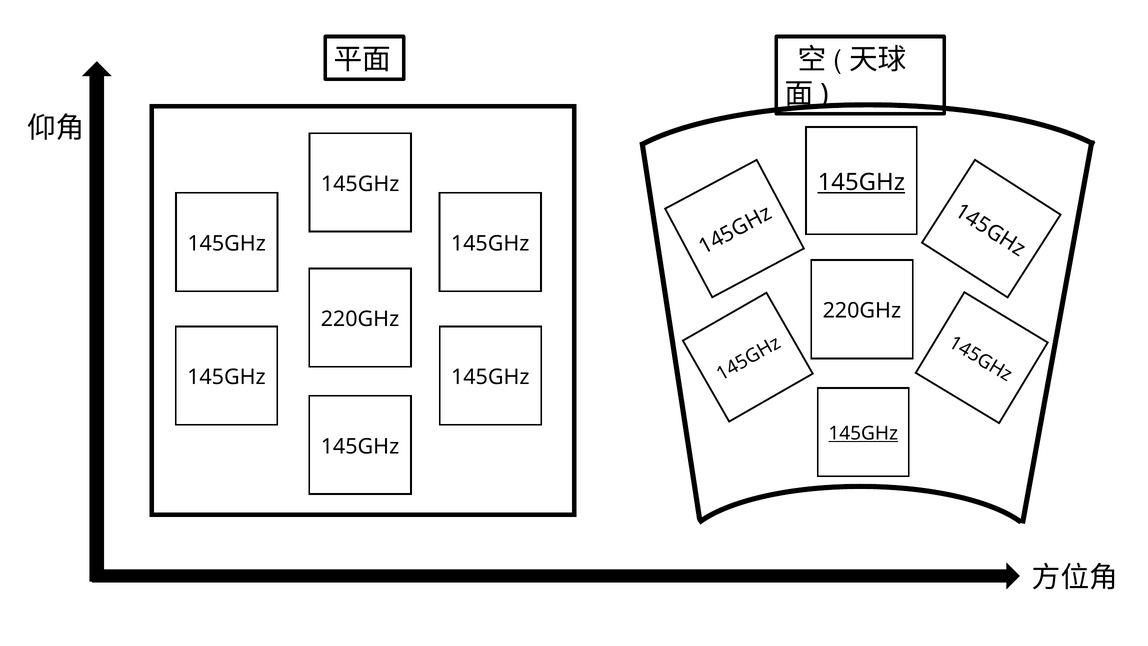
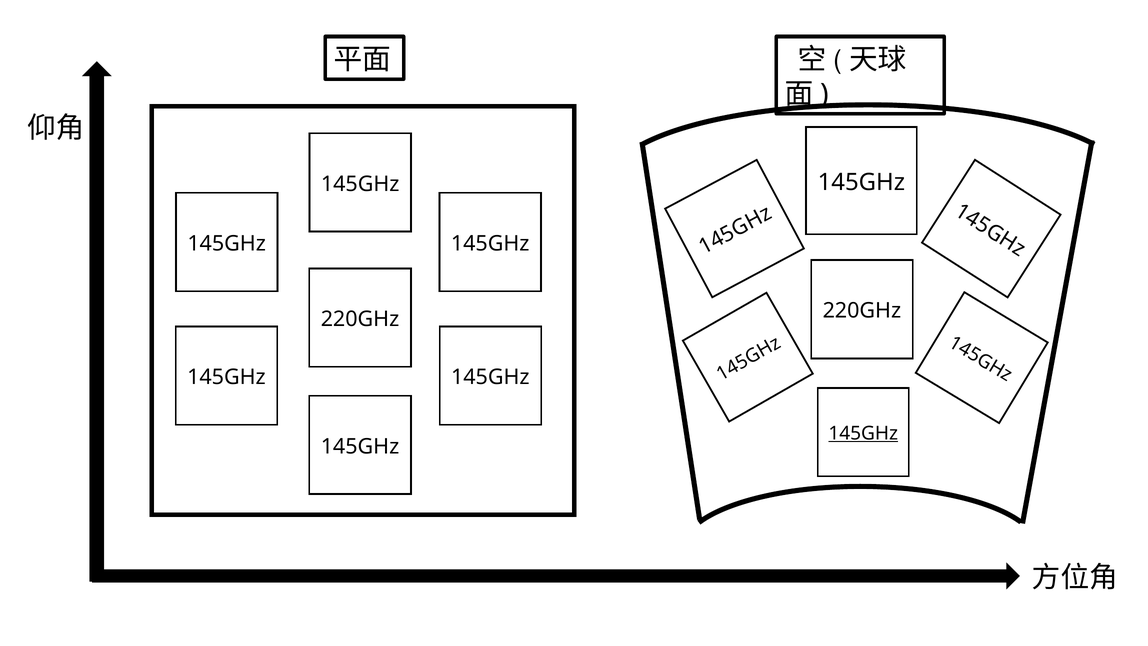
145GHz at (861, 182) underline: present -> none
